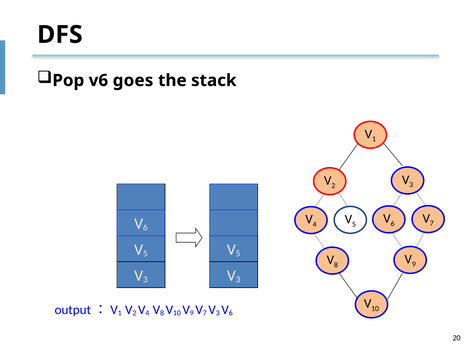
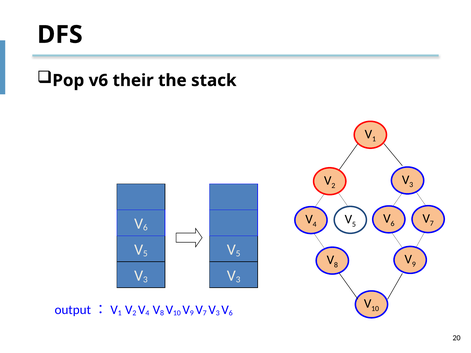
goes: goes -> their
